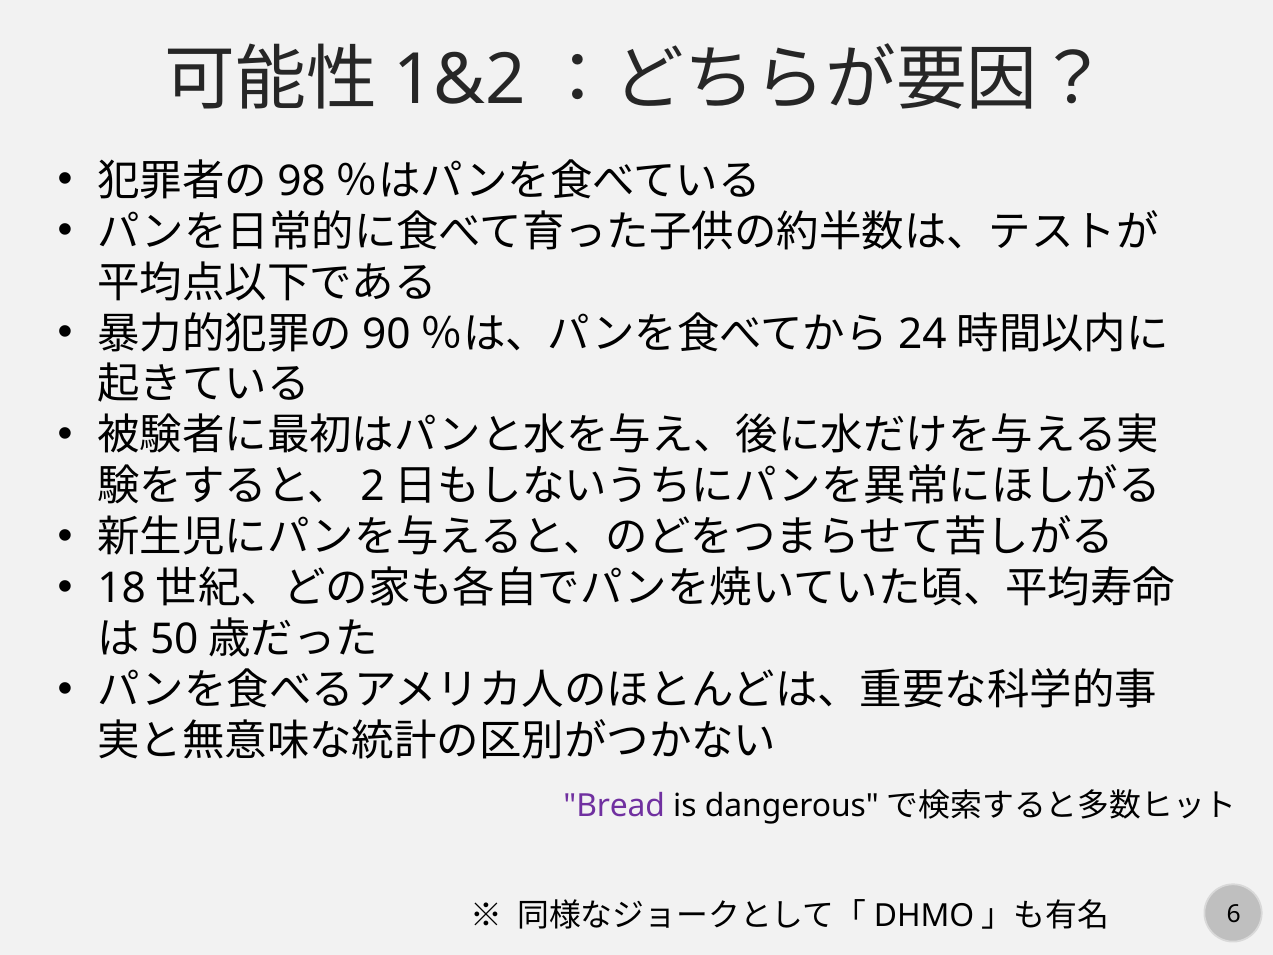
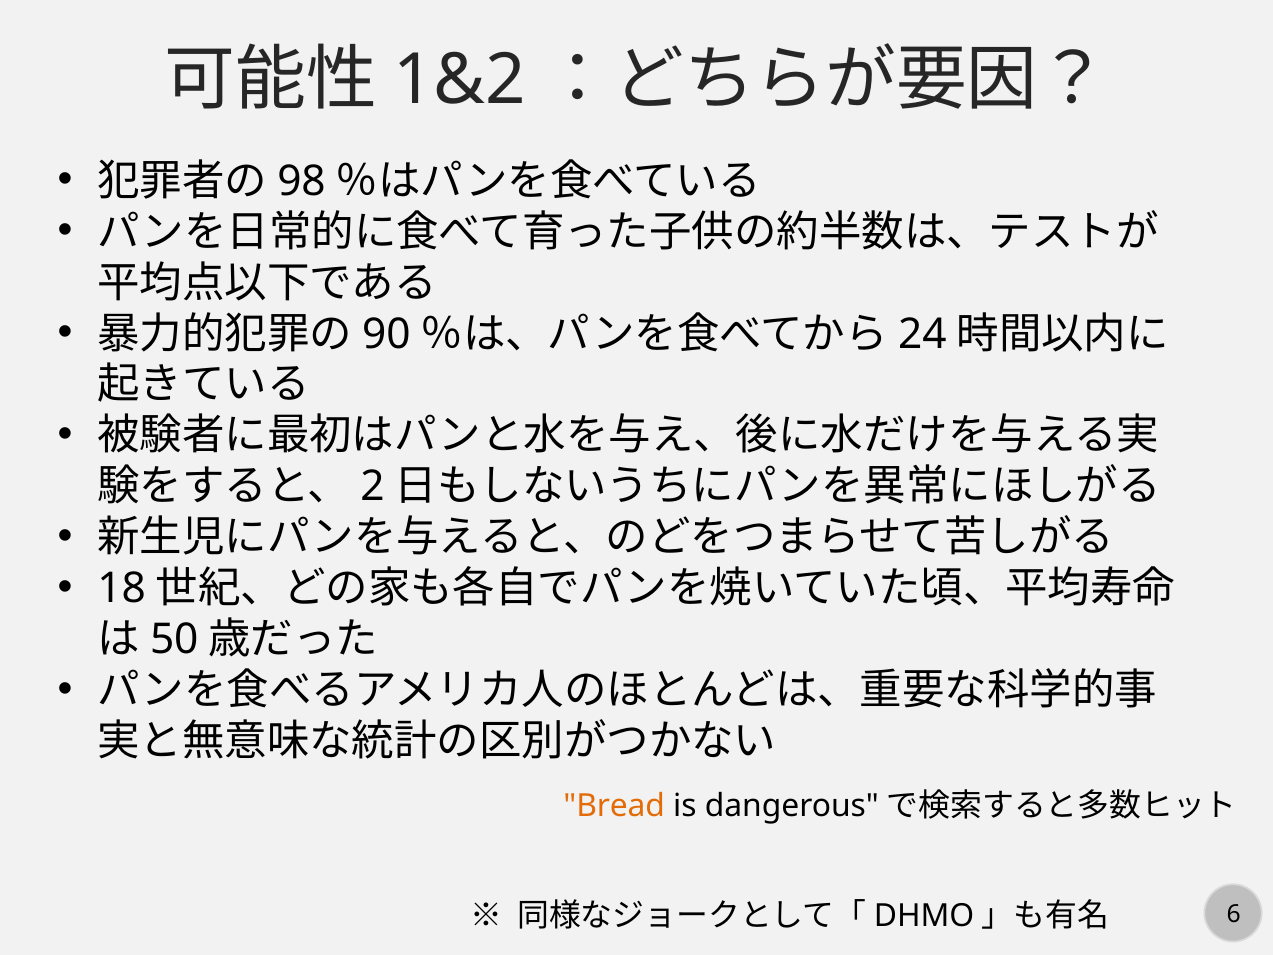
Bread colour: purple -> orange
